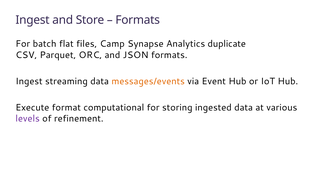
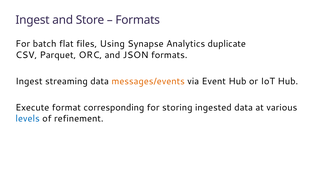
Camp: Camp -> Using
computational: computational -> corresponding
levels colour: purple -> blue
